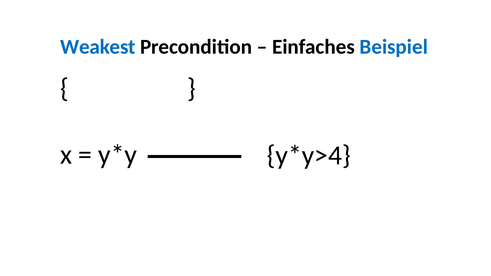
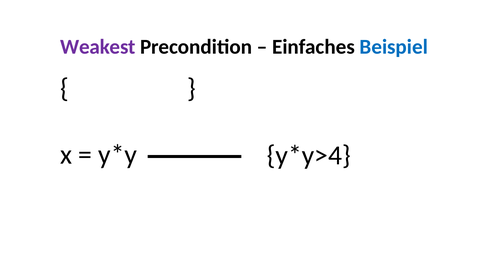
Weakest colour: blue -> purple
